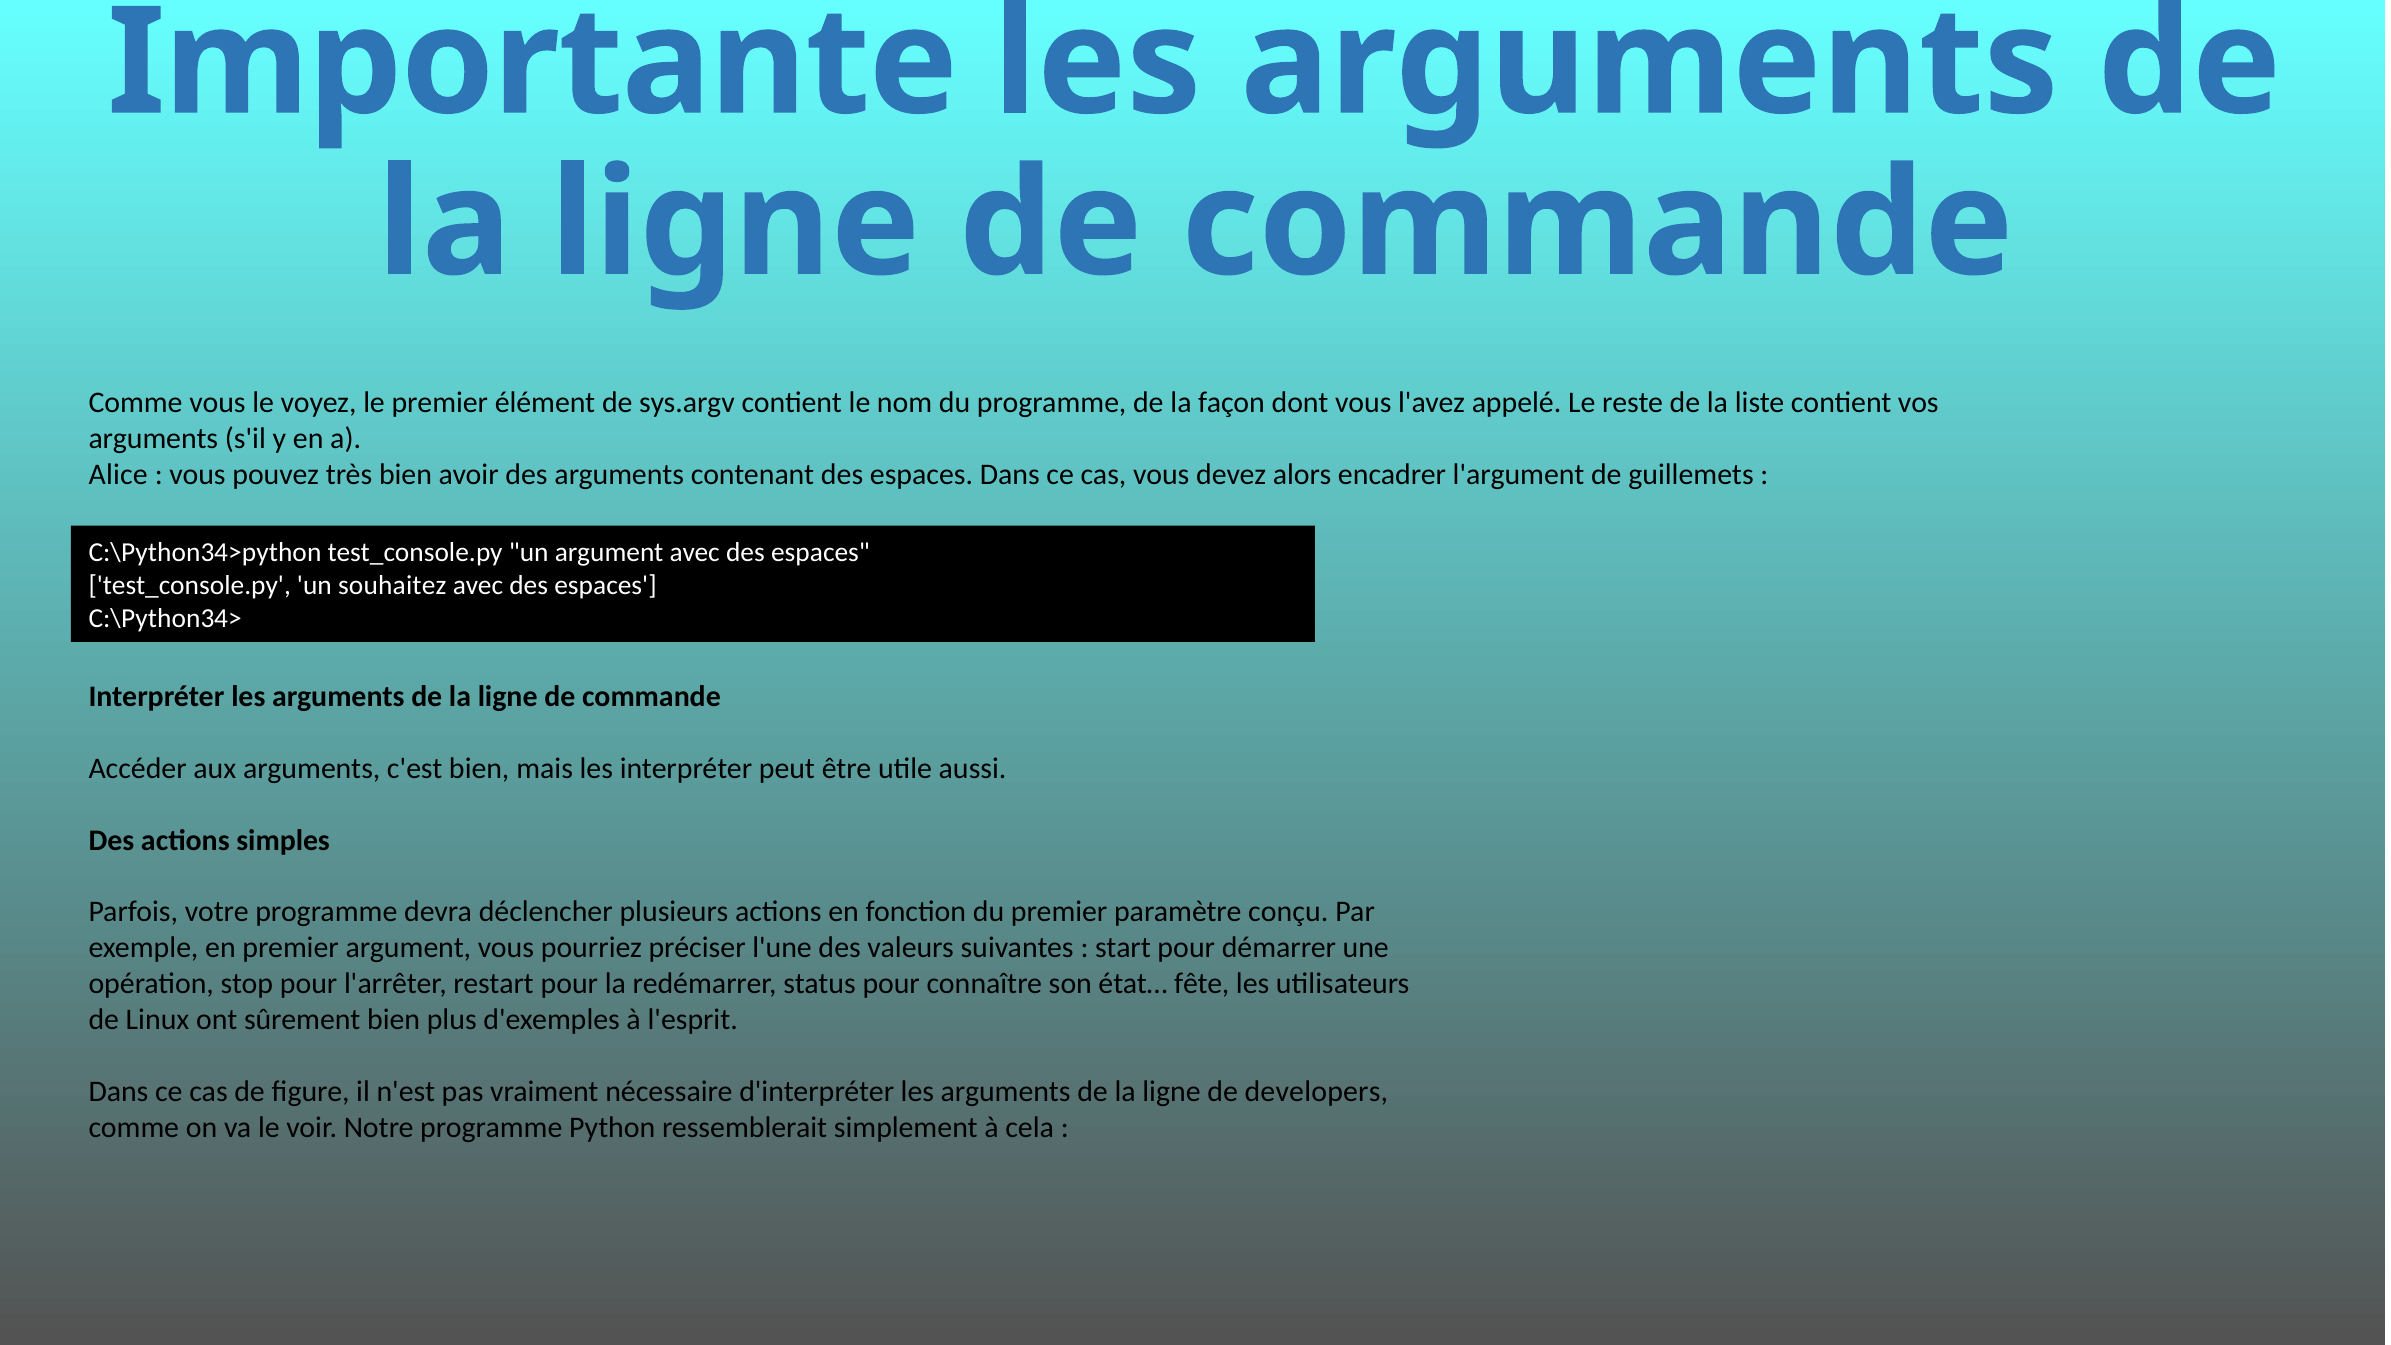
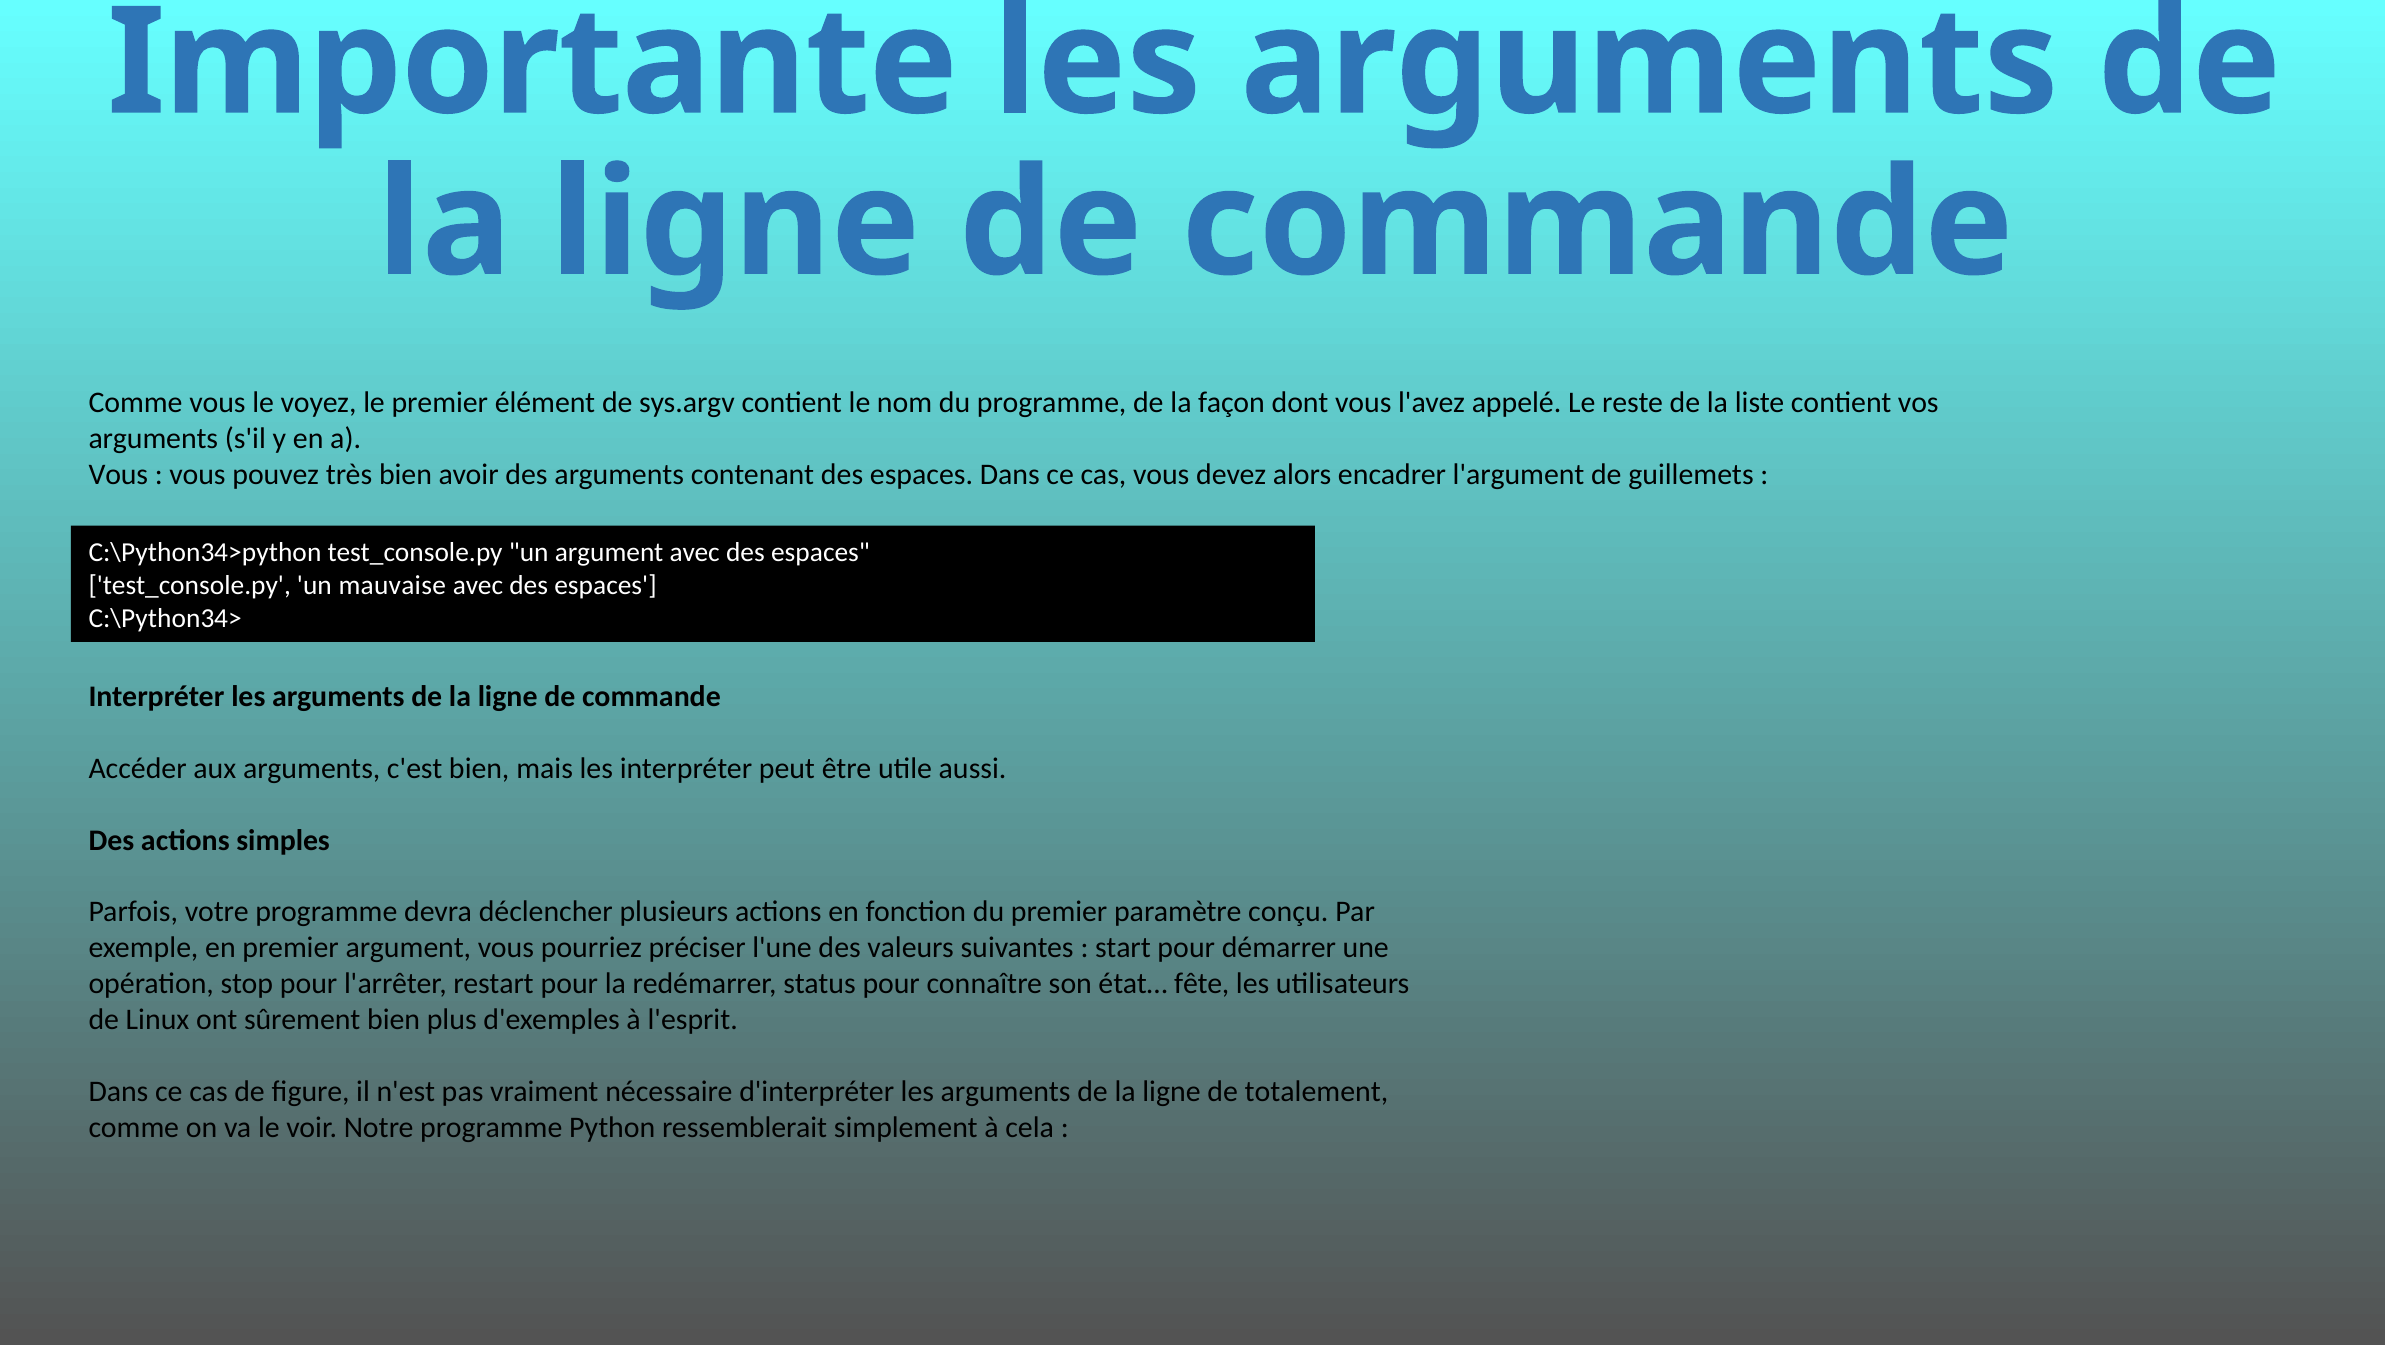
Alice at (118, 475): Alice -> Vous
souhaitez: souhaitez -> mauvaise
developers: developers -> totalement
